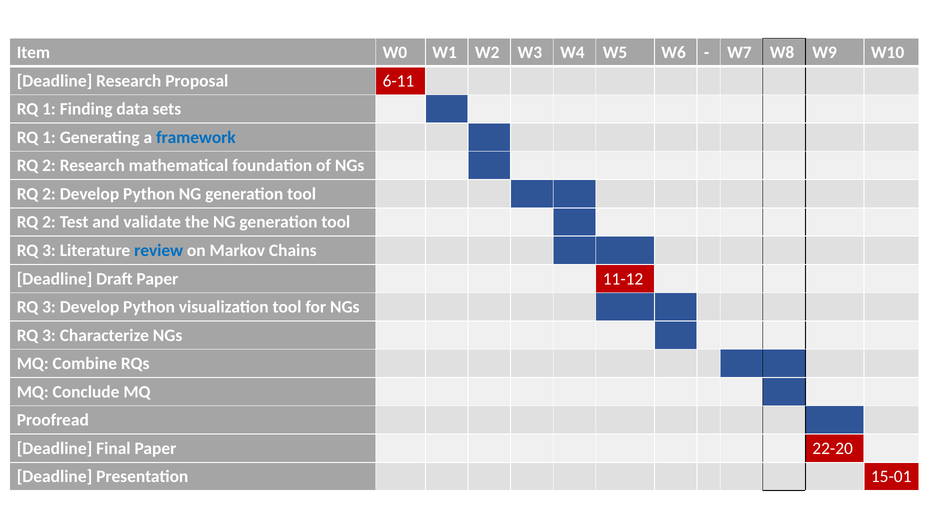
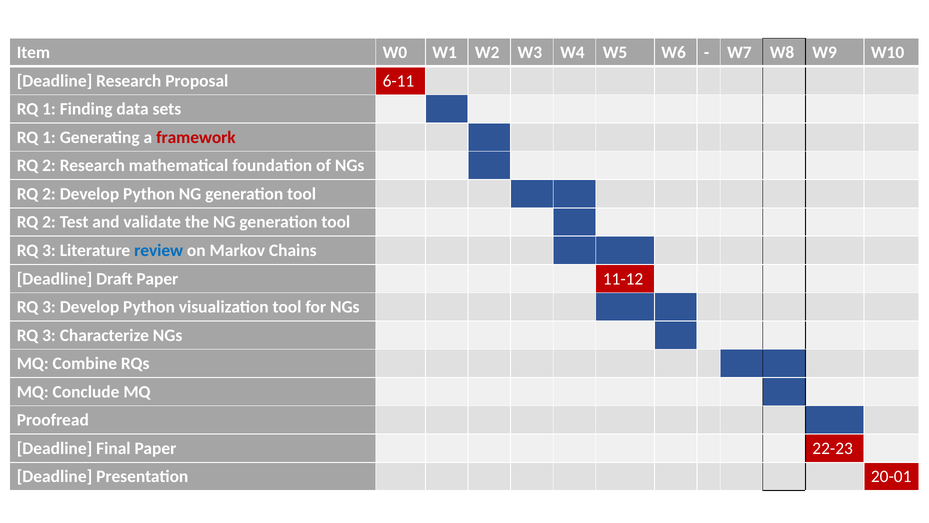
framework colour: blue -> red
22-20: 22-20 -> 22-23
15-01: 15-01 -> 20-01
